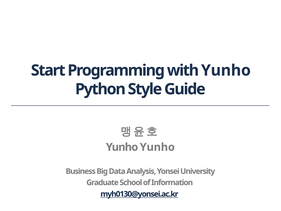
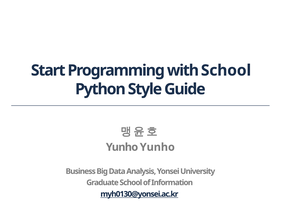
with Yunho: Yunho -> School
